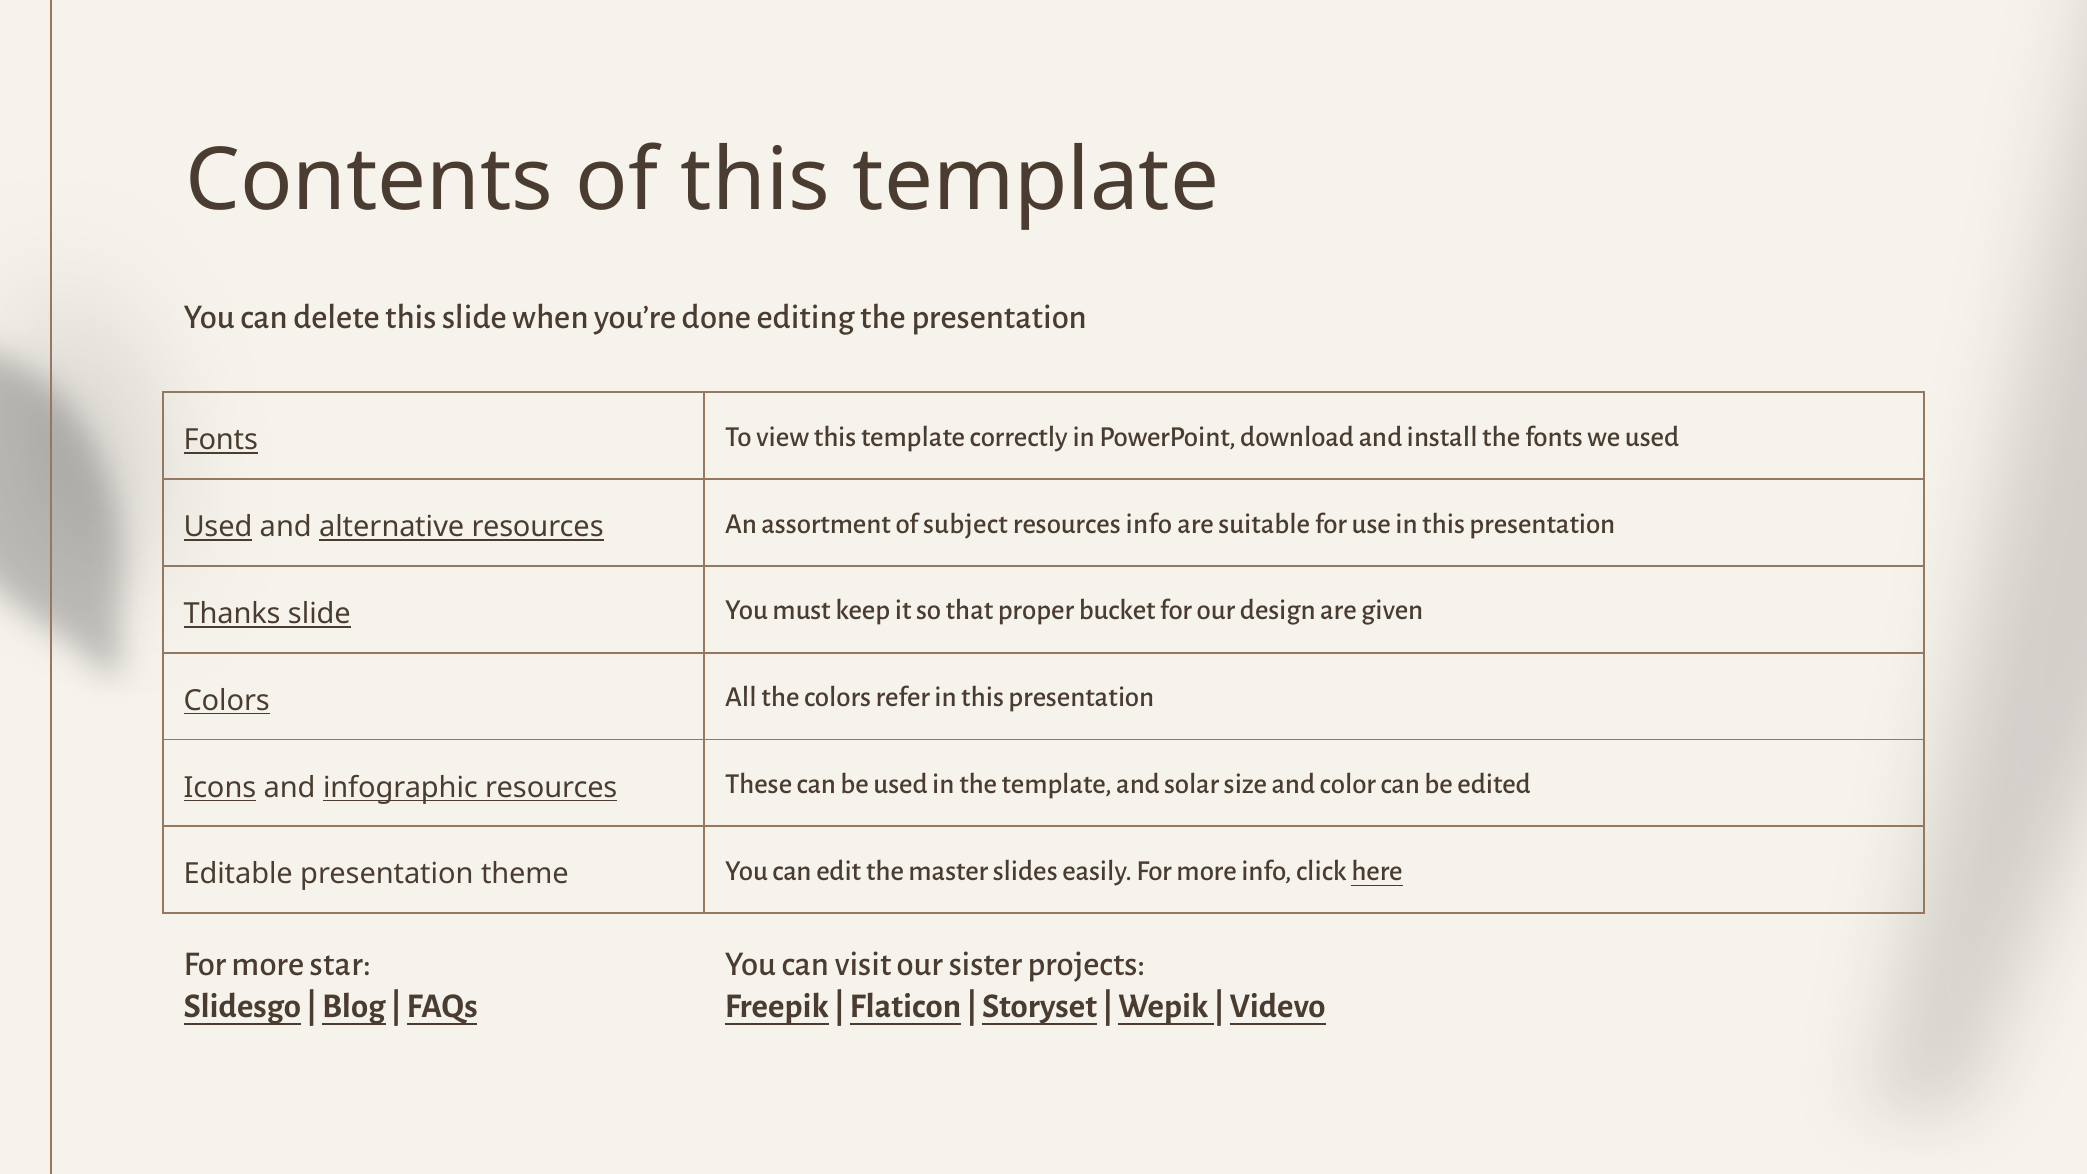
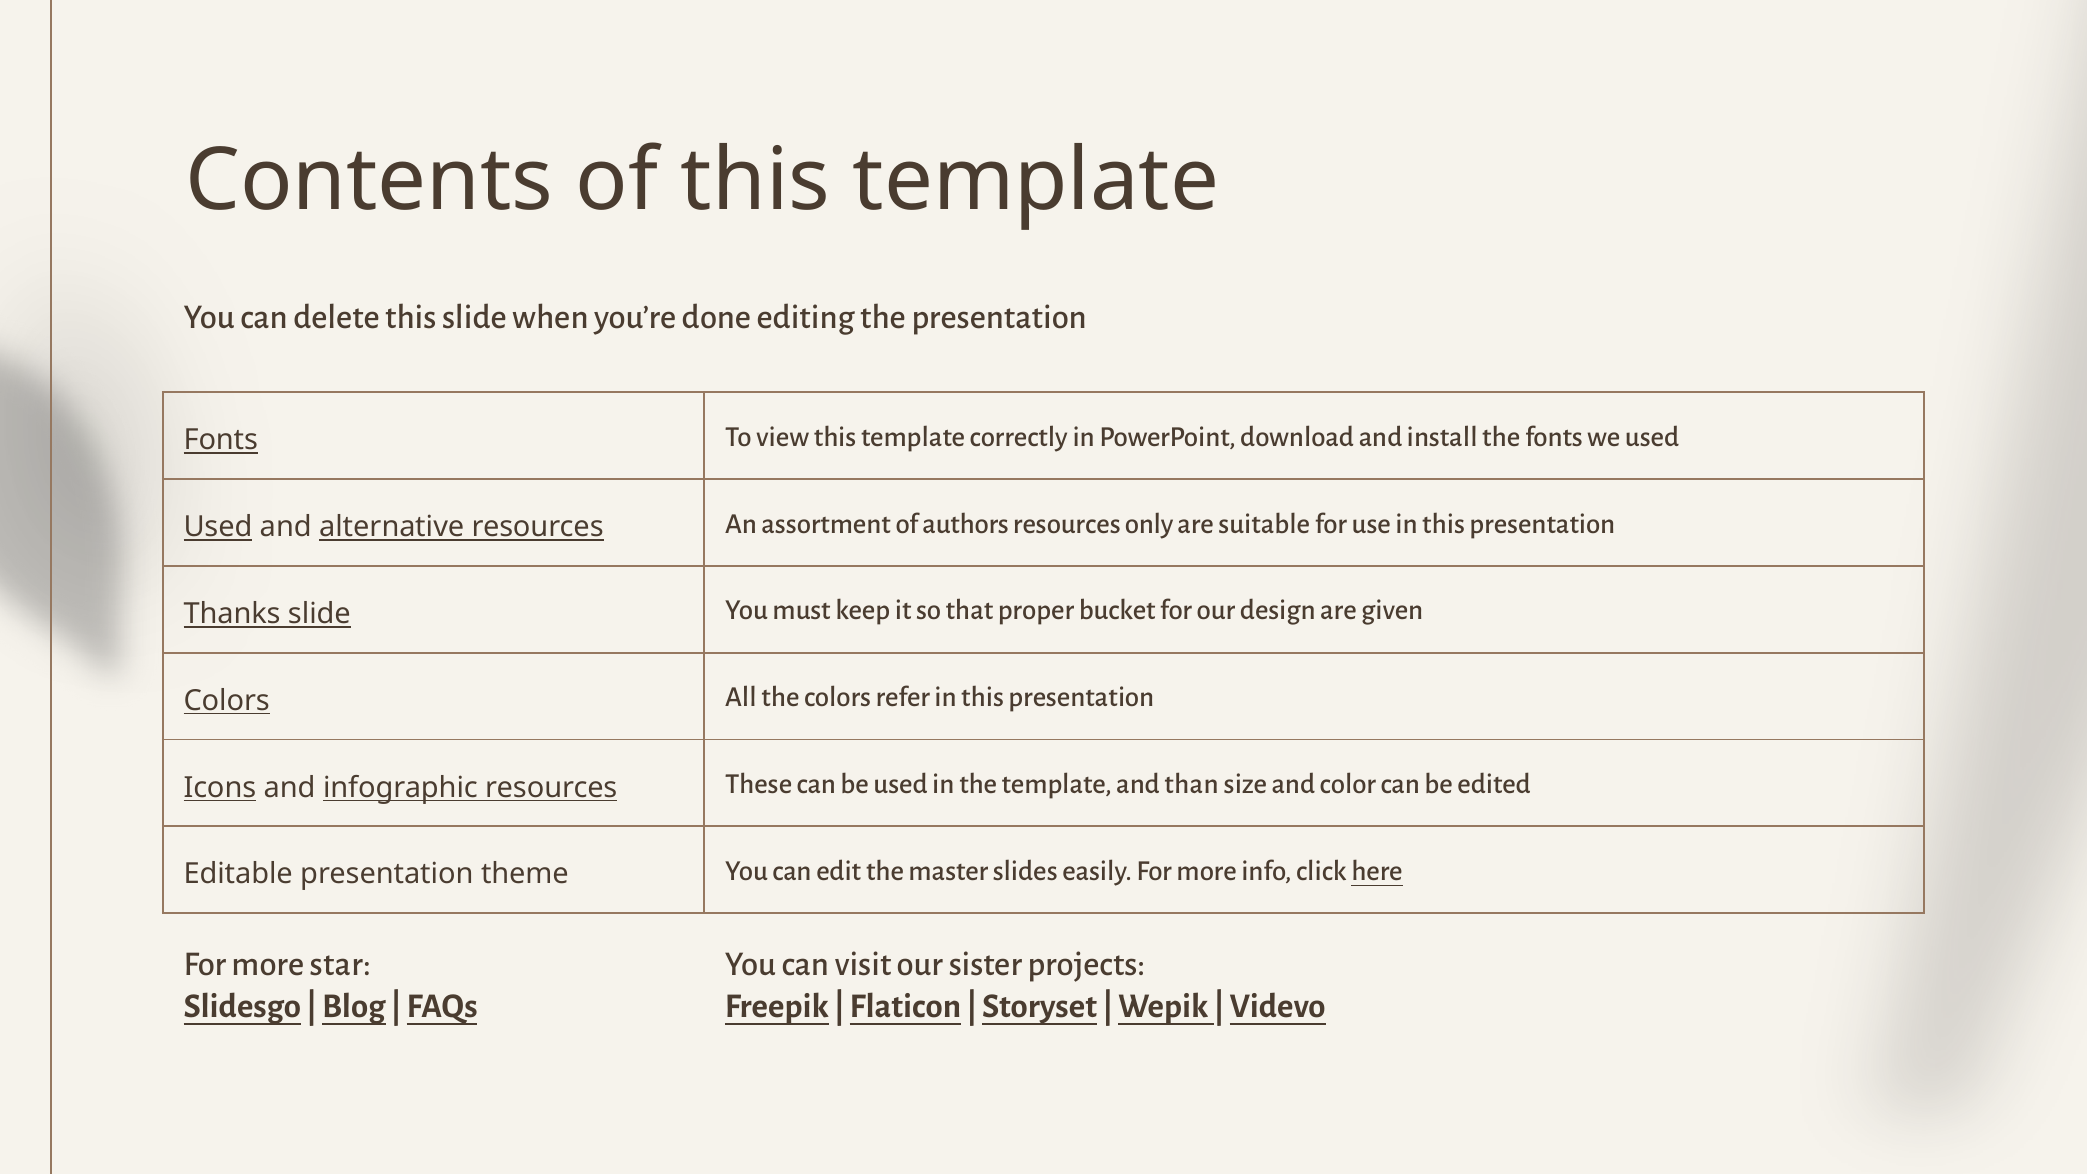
subject: subject -> authors
resources info: info -> only
solar: solar -> than
